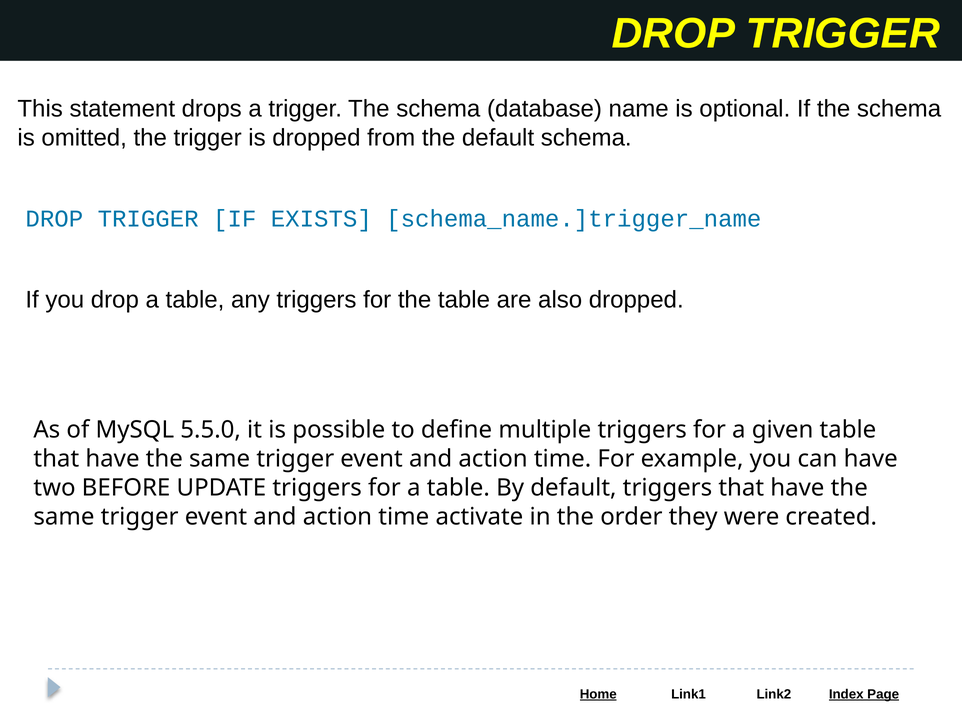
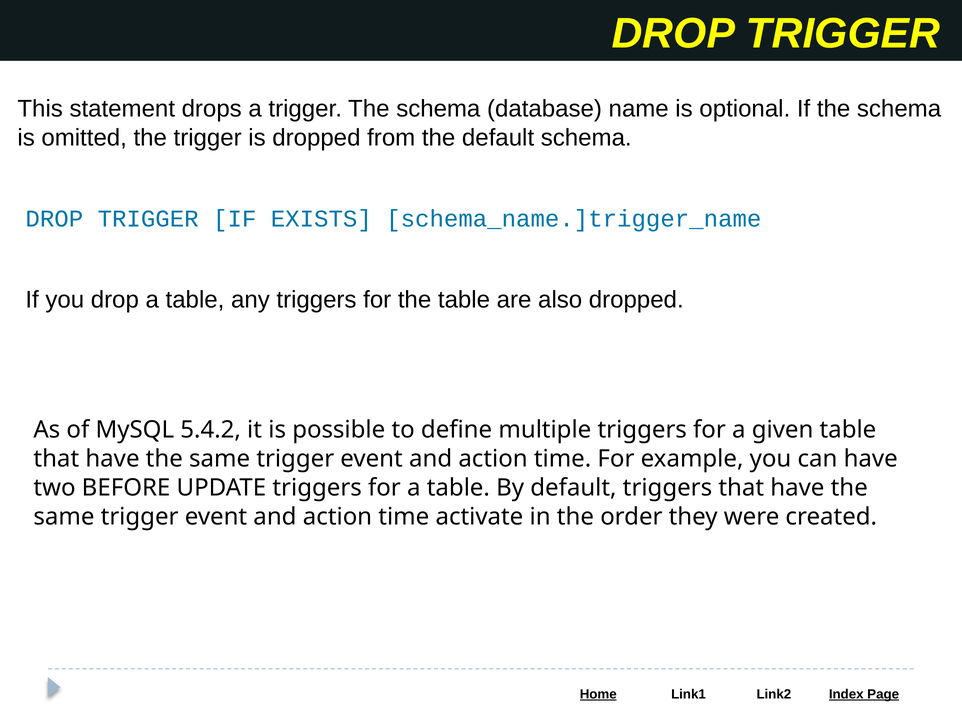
5.5.0: 5.5.0 -> 5.4.2
